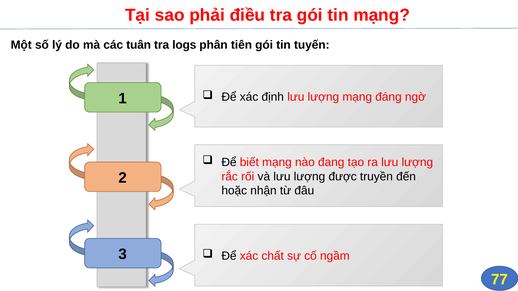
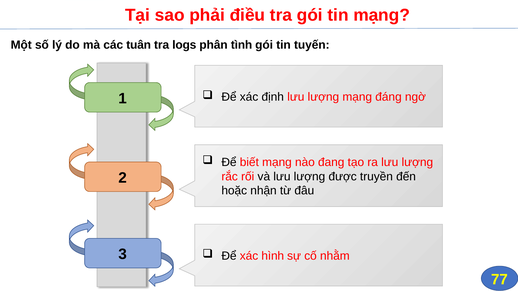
tiên: tiên -> tình
chất: chất -> hình
ngầm: ngầm -> nhằm
